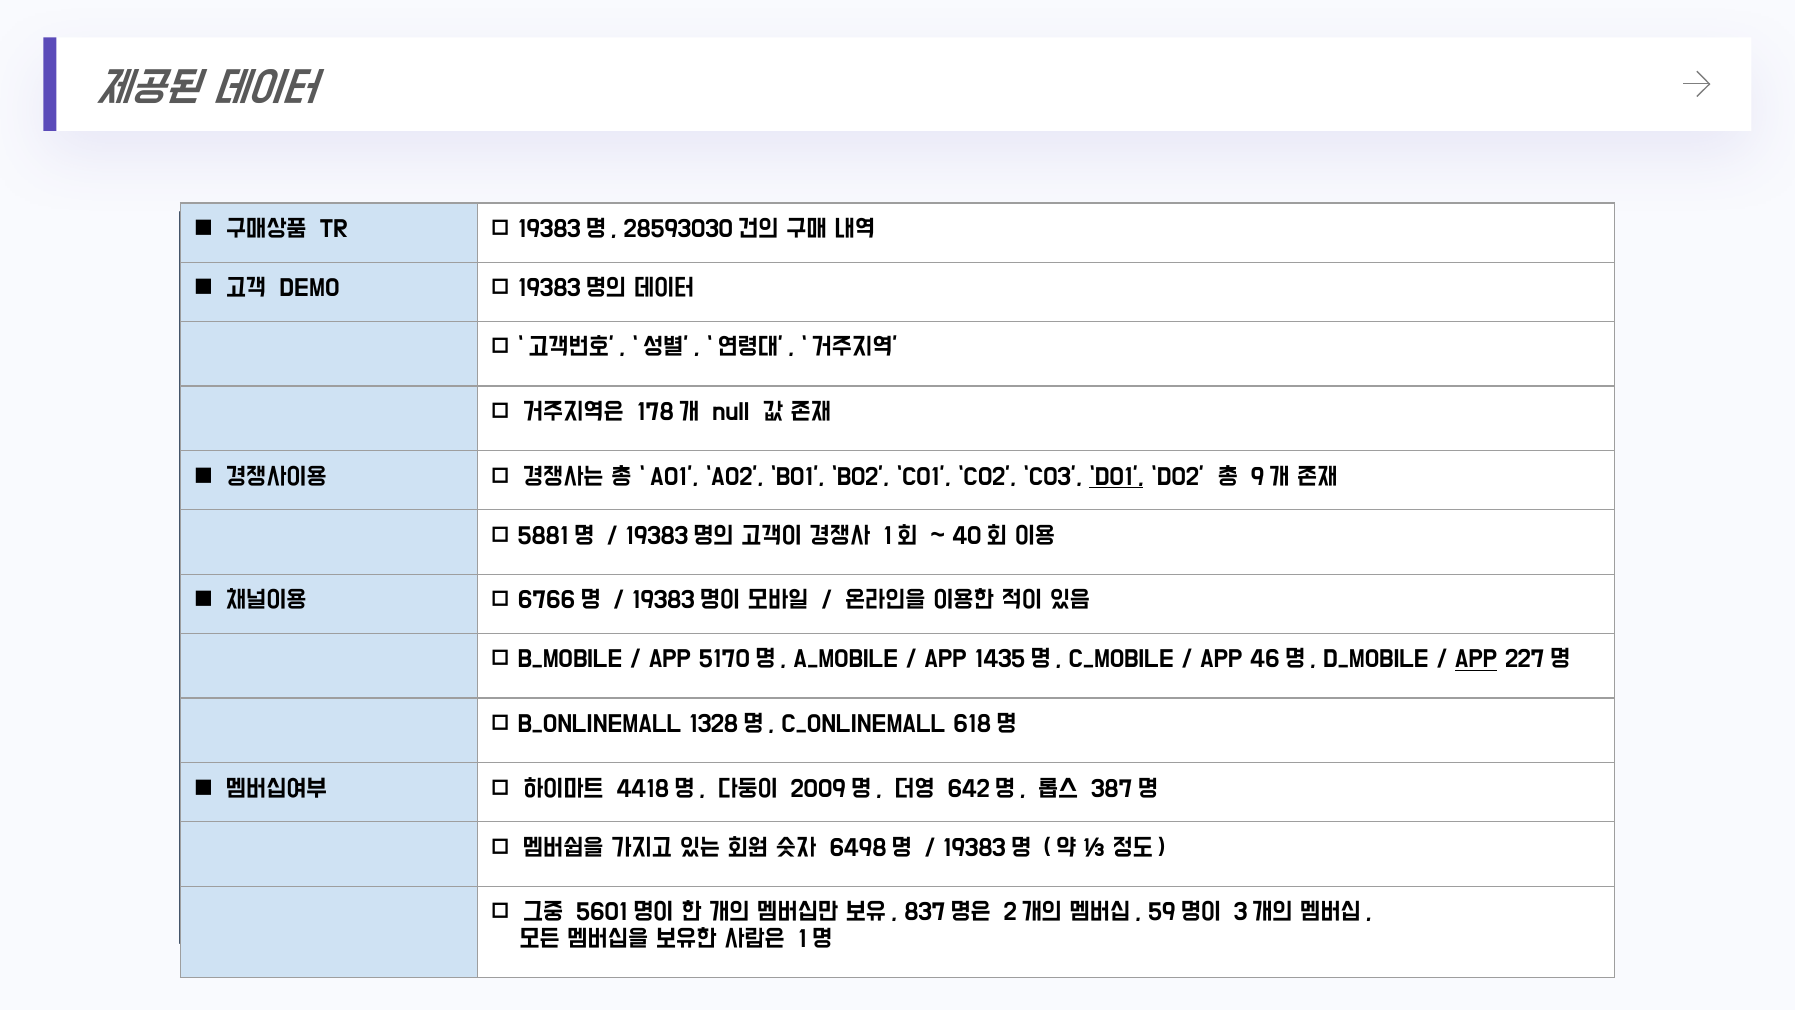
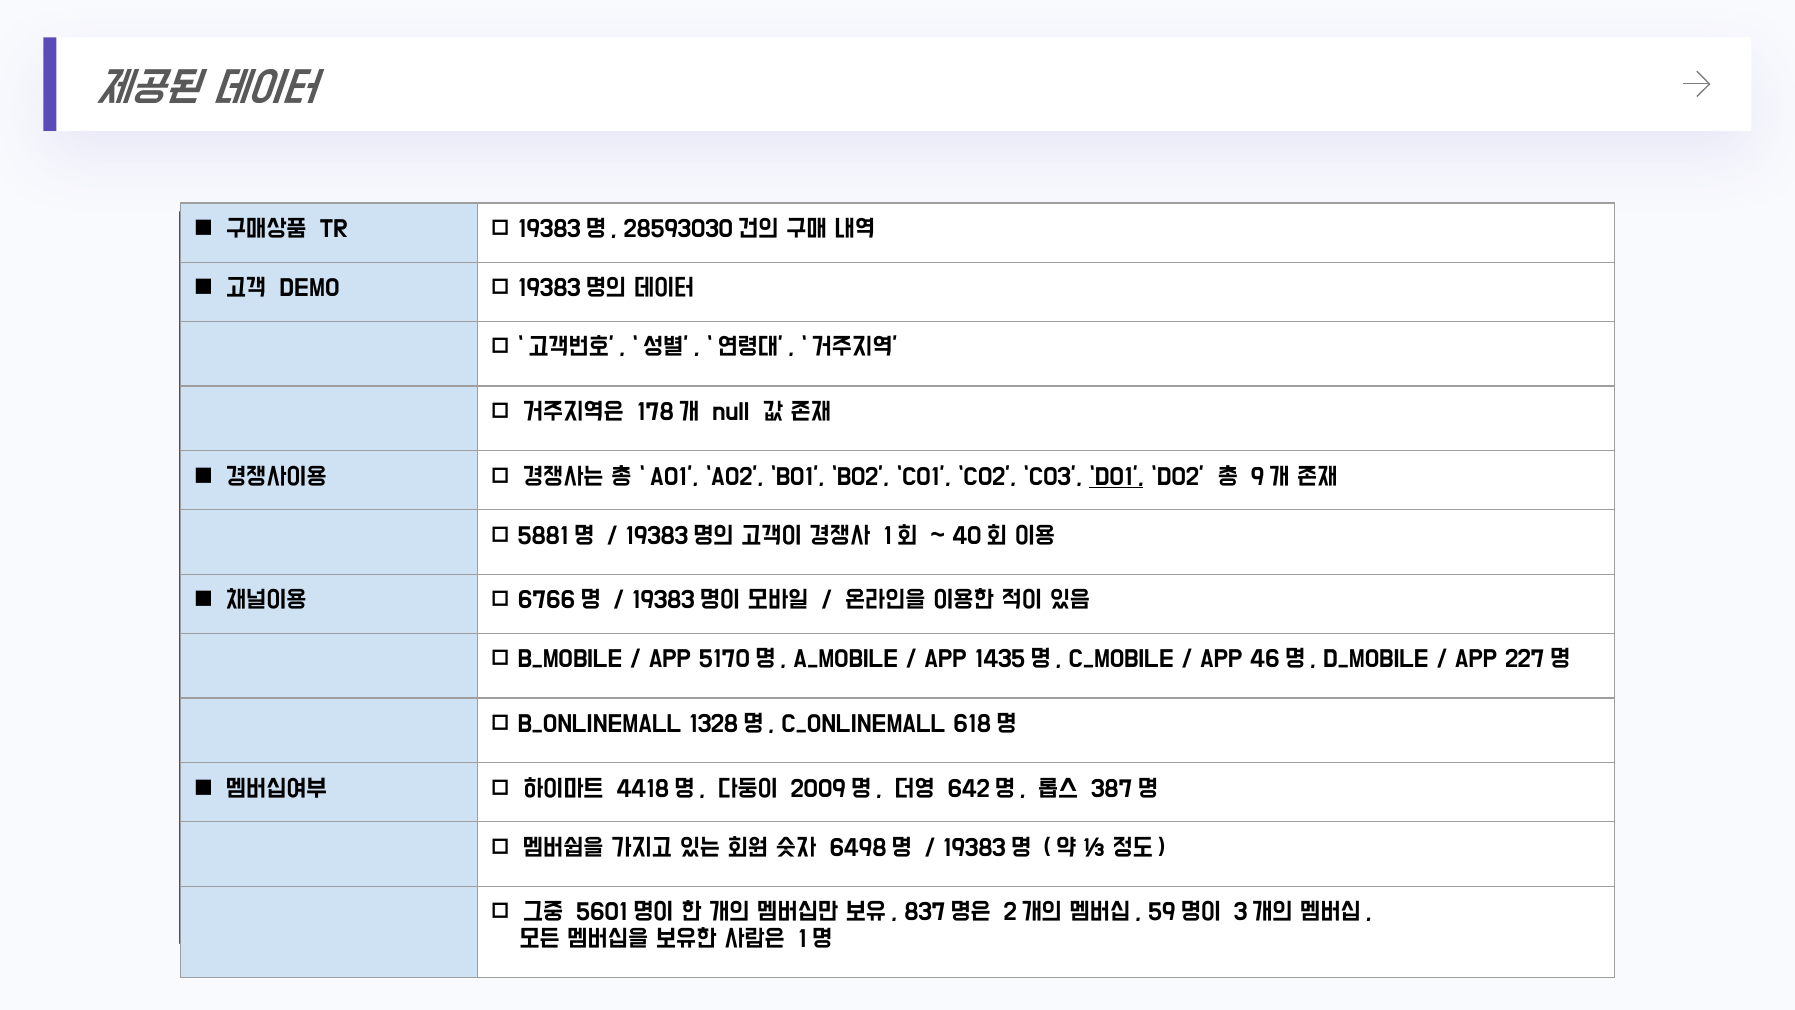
APP at (1476, 659) underline: present -> none
